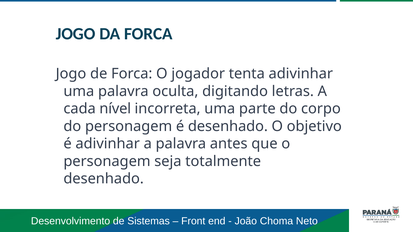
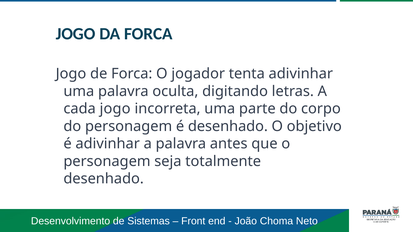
cada nível: nível -> jogo
